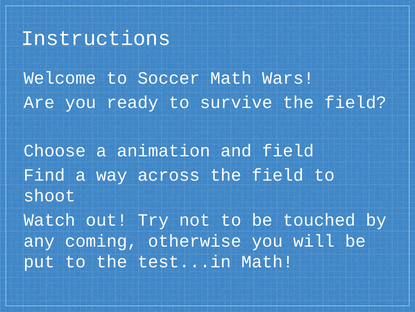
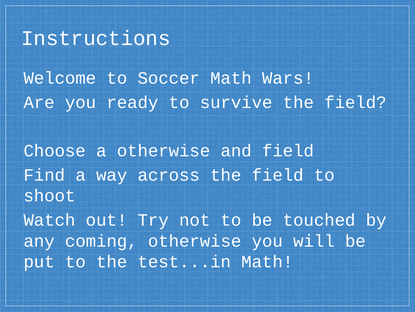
a animation: animation -> otherwise
